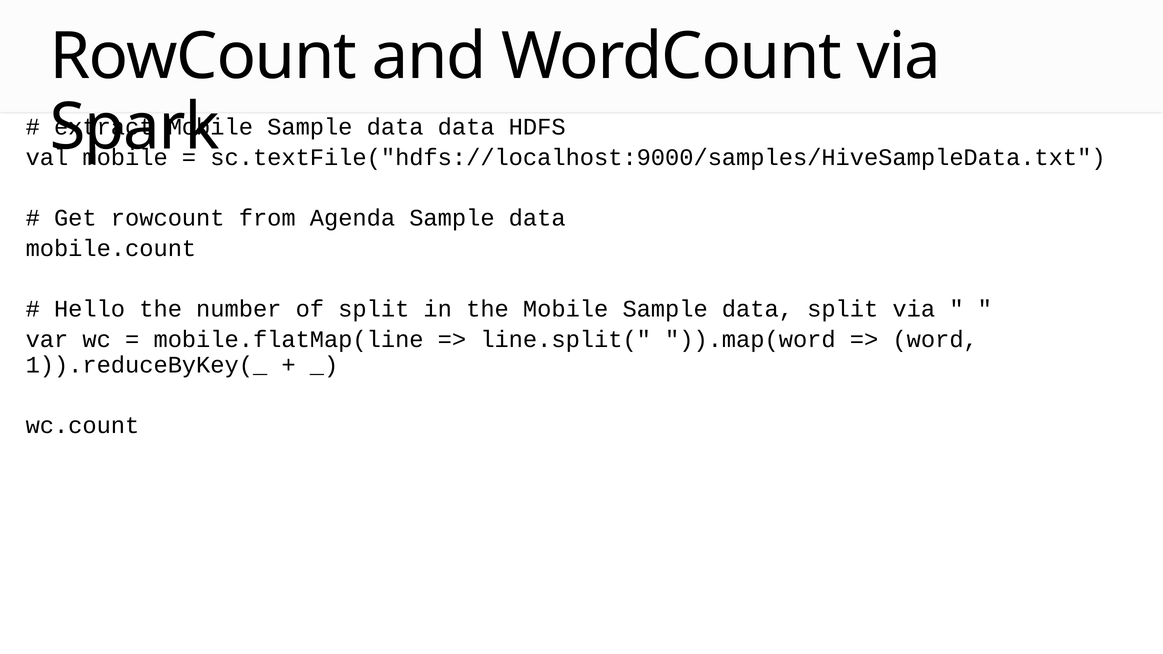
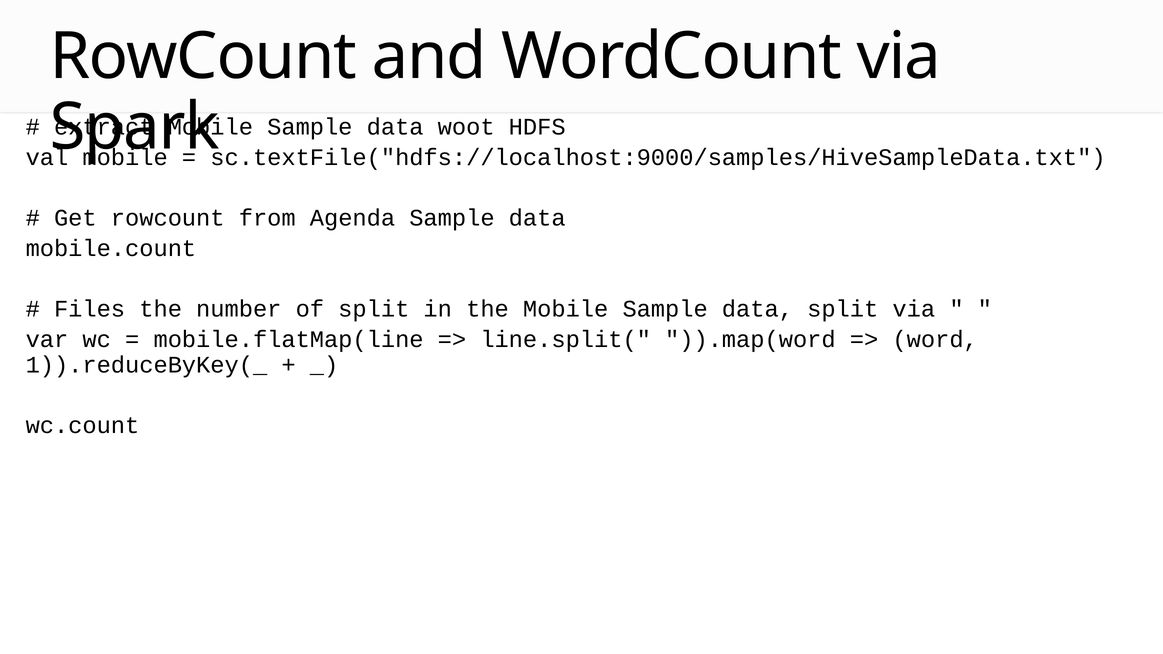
data data: data -> woot
Hello: Hello -> Files
